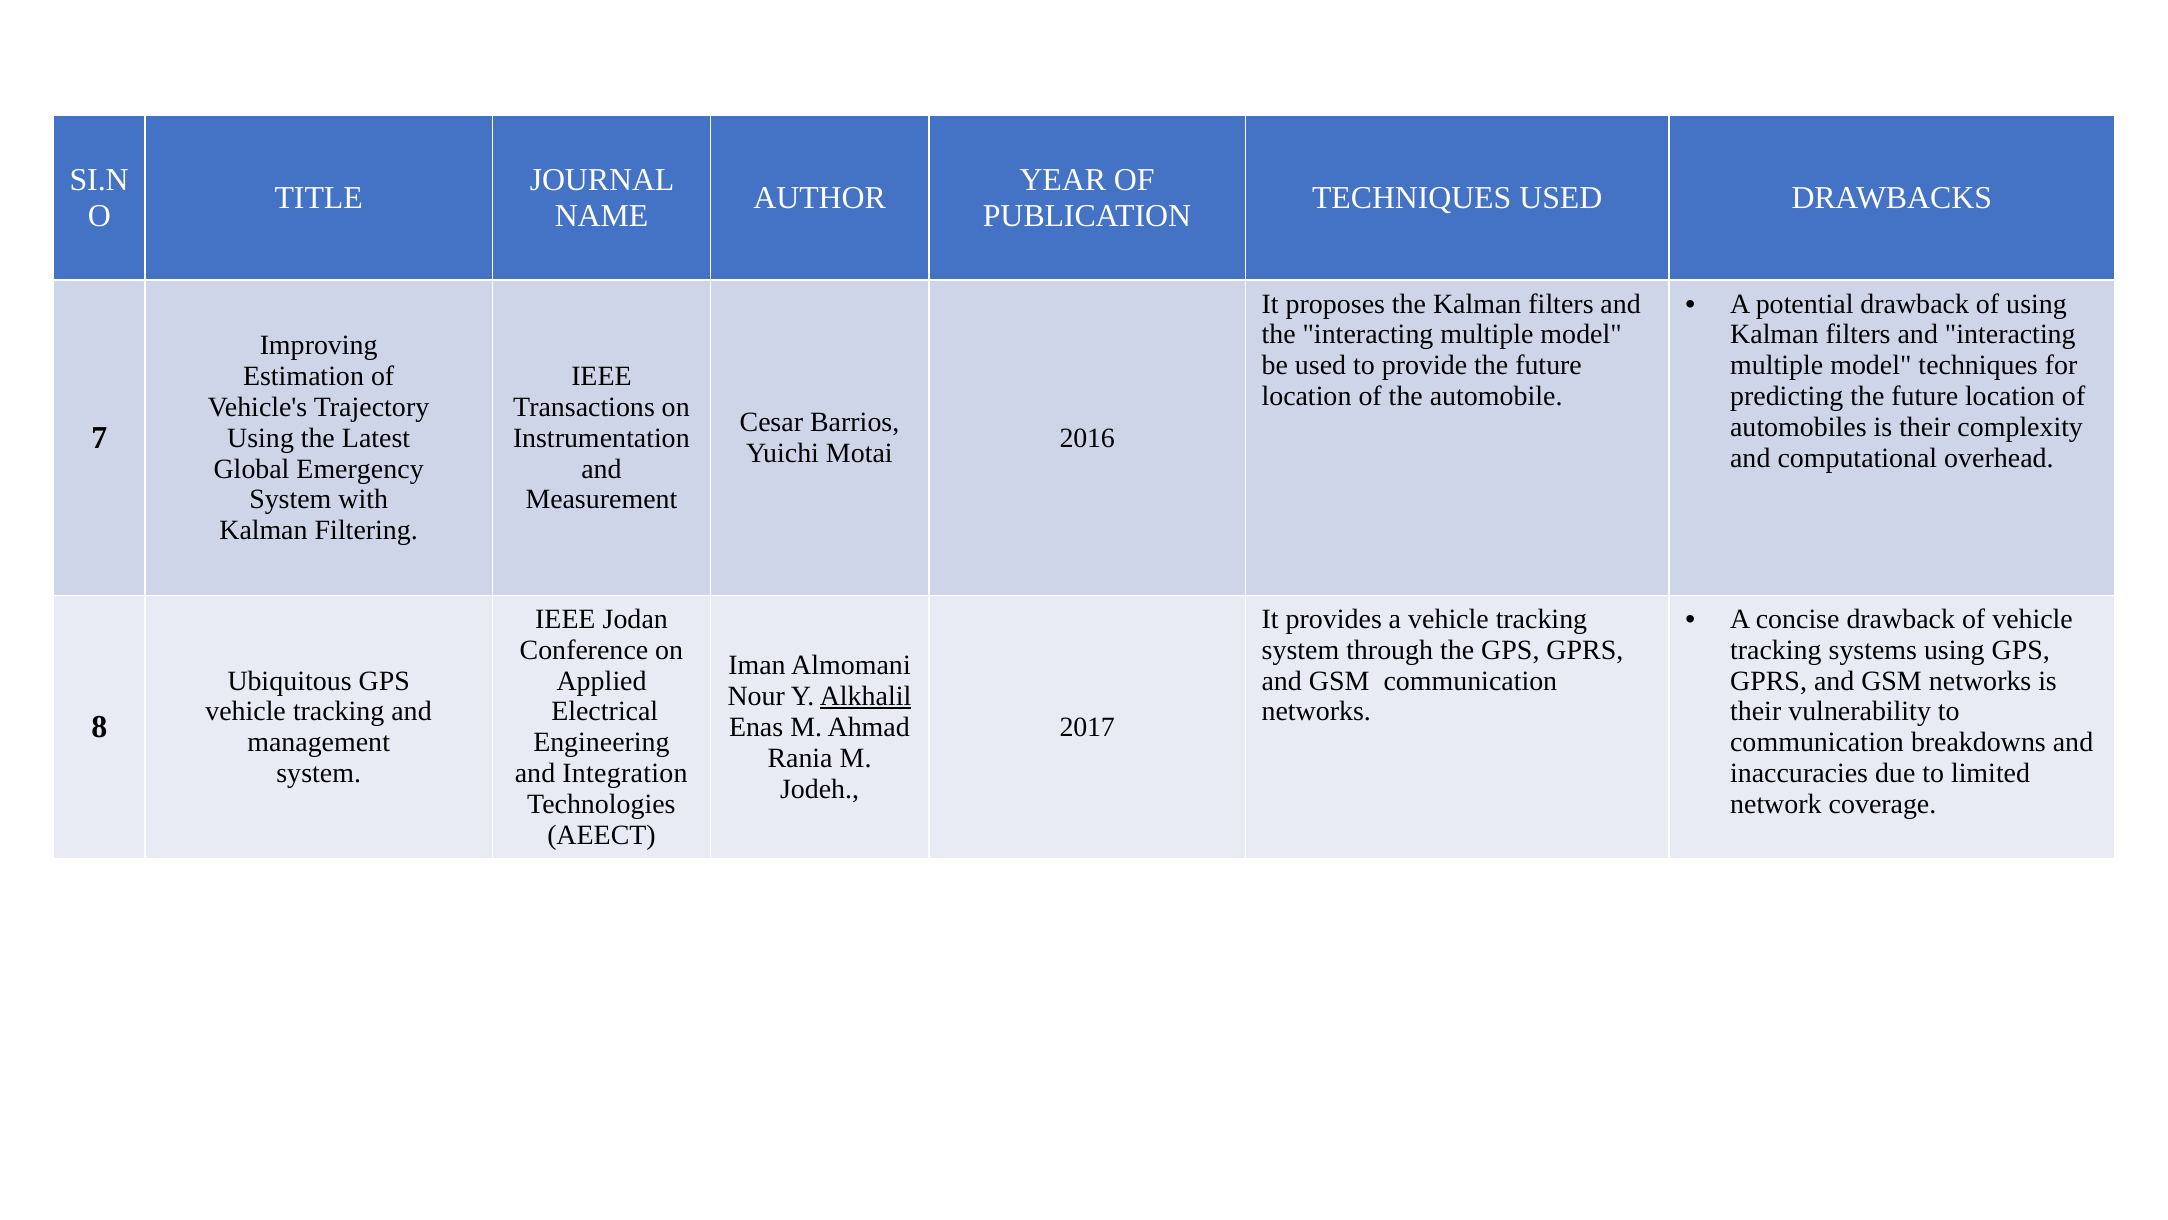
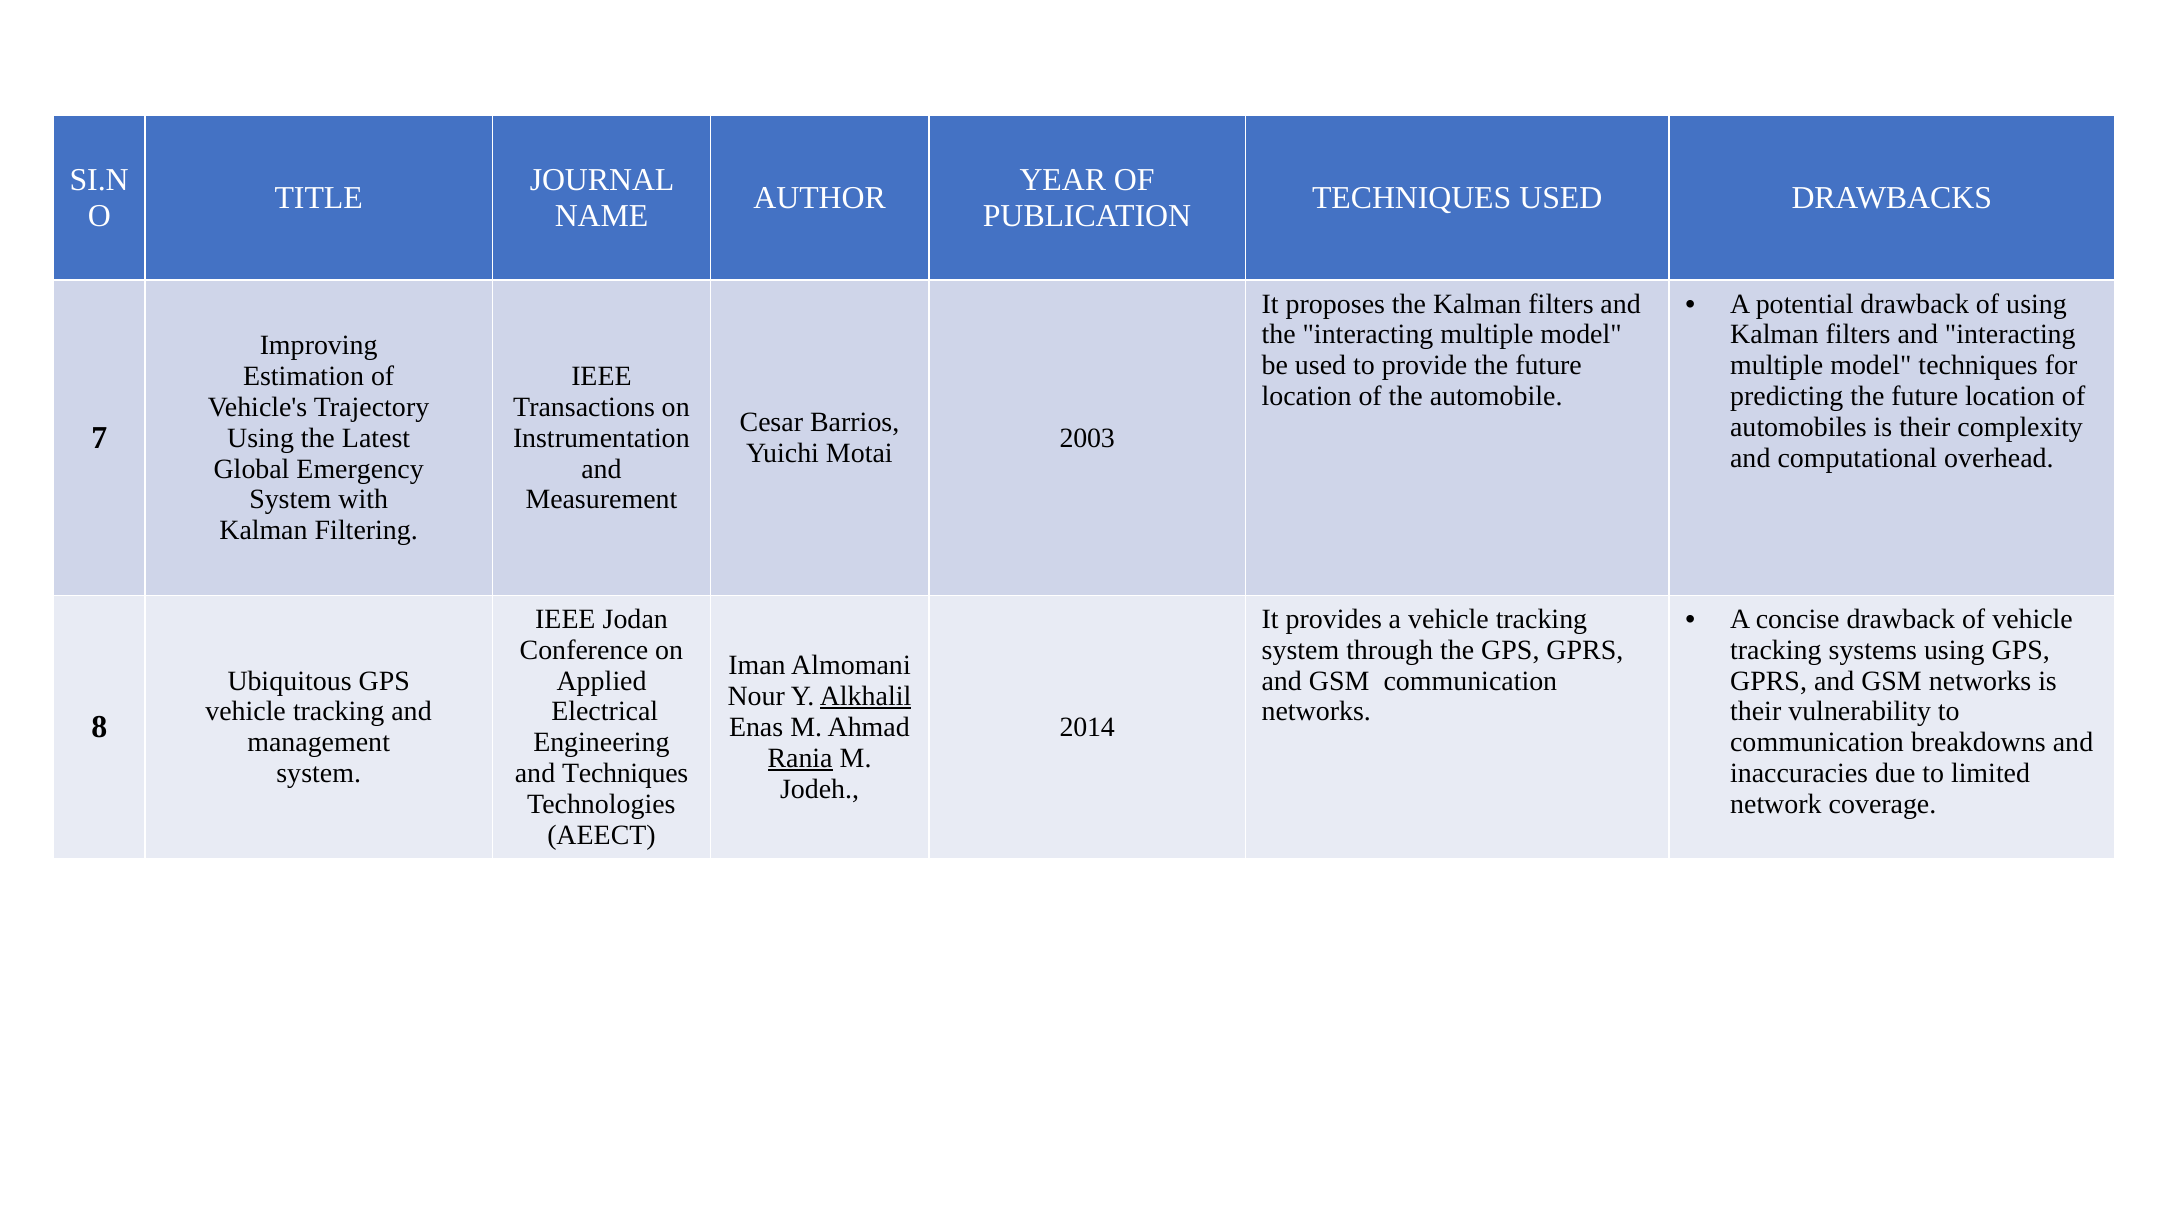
2016: 2016 -> 2003
2017: 2017 -> 2014
Rania underline: none -> present
and Integration: Integration -> Techniques
